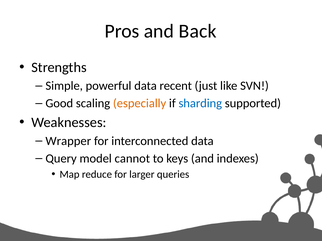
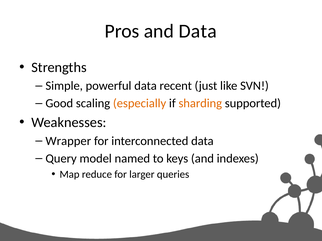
and Back: Back -> Data
sharding colour: blue -> orange
cannot: cannot -> named
